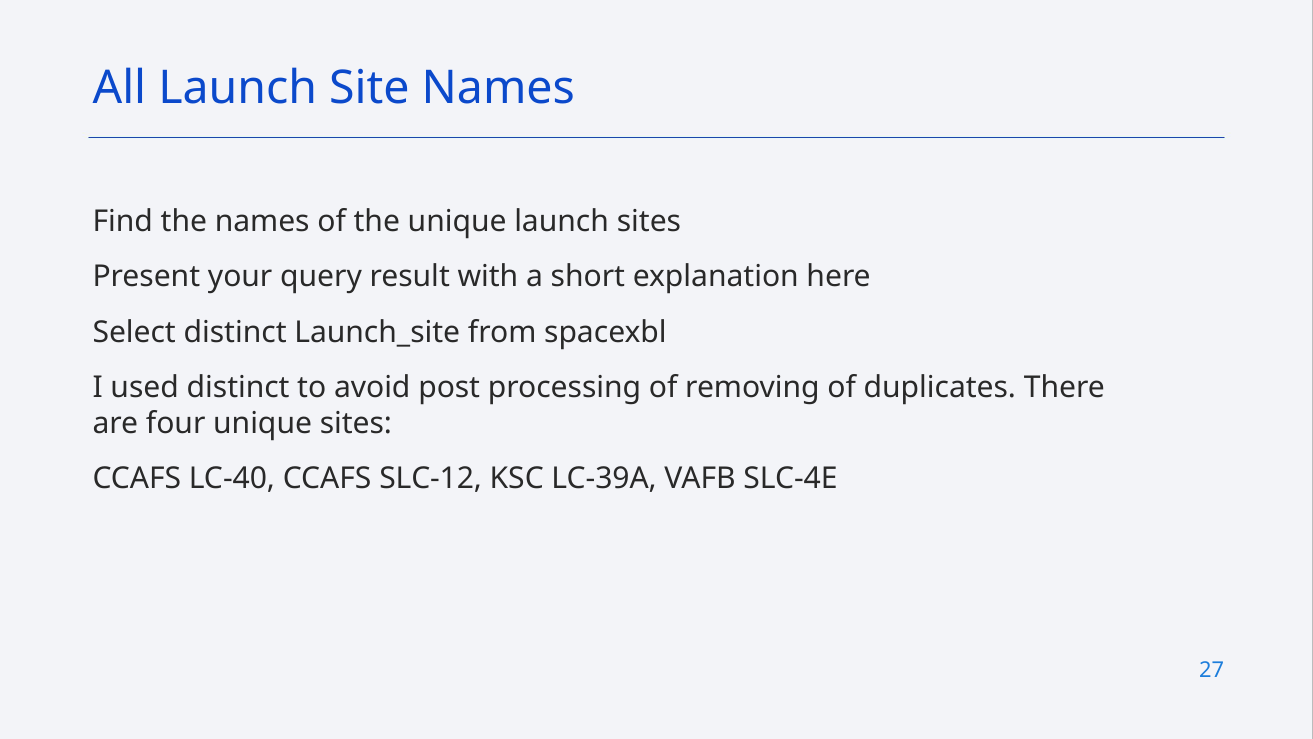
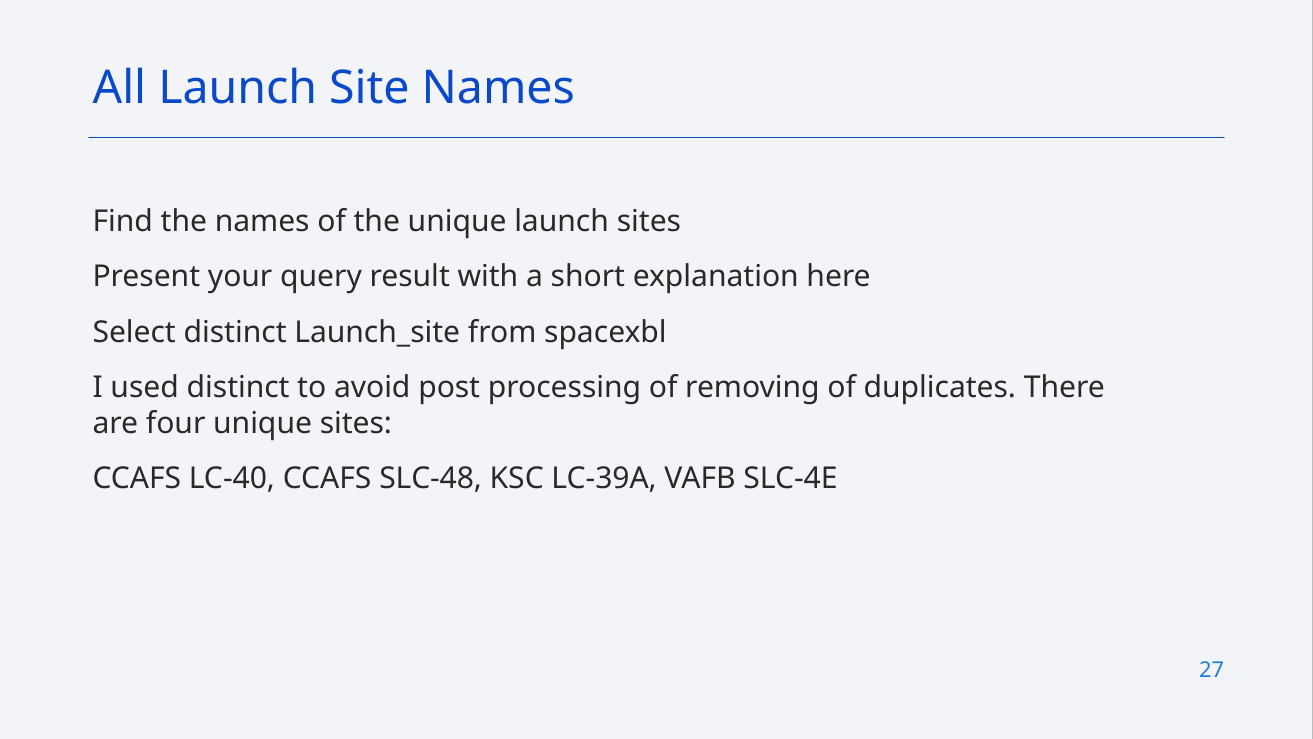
SLC-12: SLC-12 -> SLC-48
